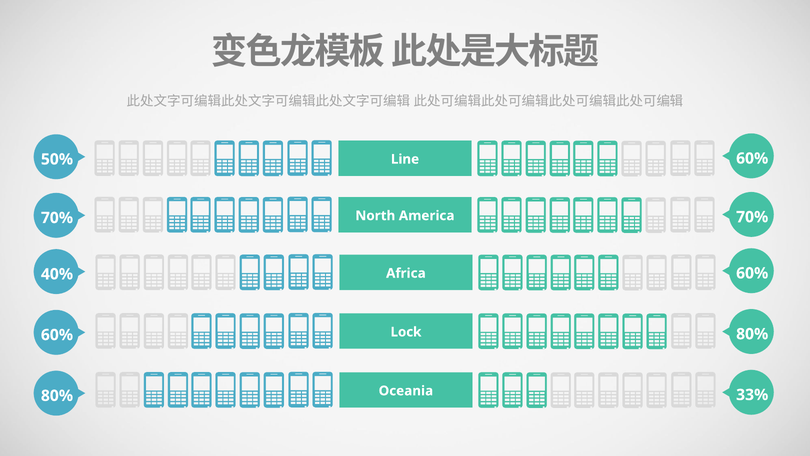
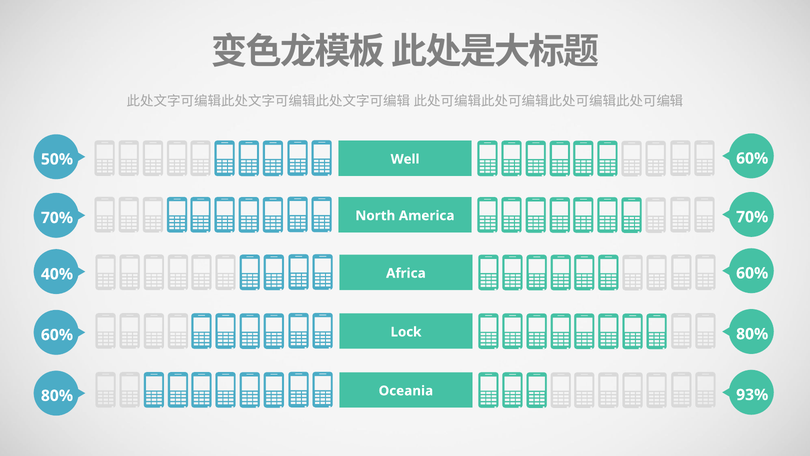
Line: Line -> Well
33%: 33% -> 93%
